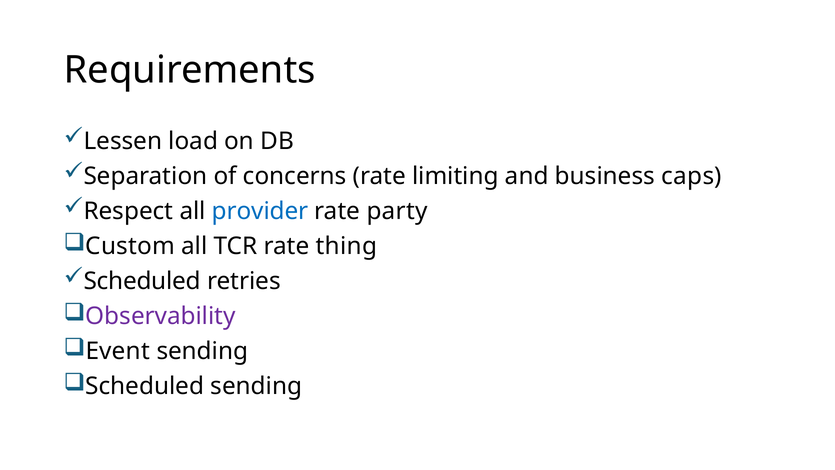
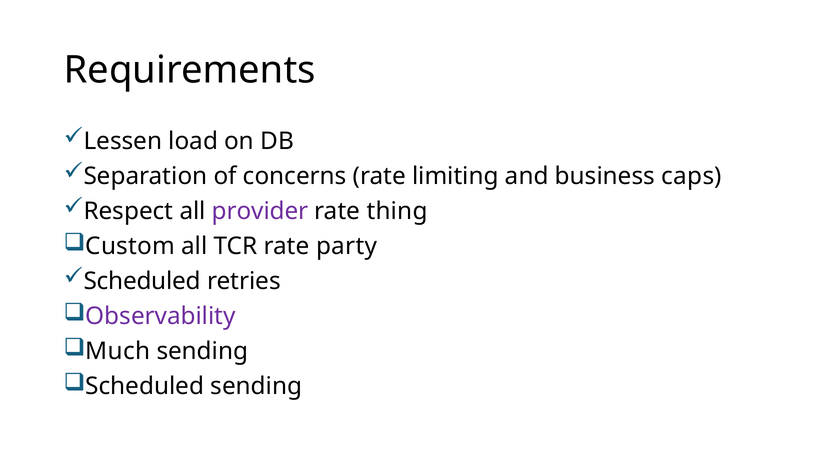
provider colour: blue -> purple
party: party -> thing
thing: thing -> party
Event: Event -> Much
